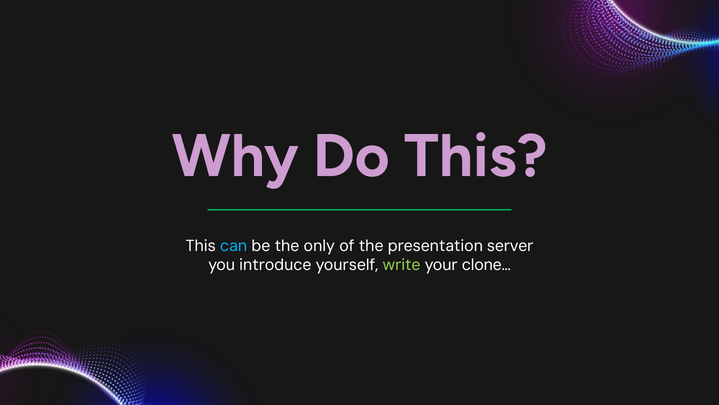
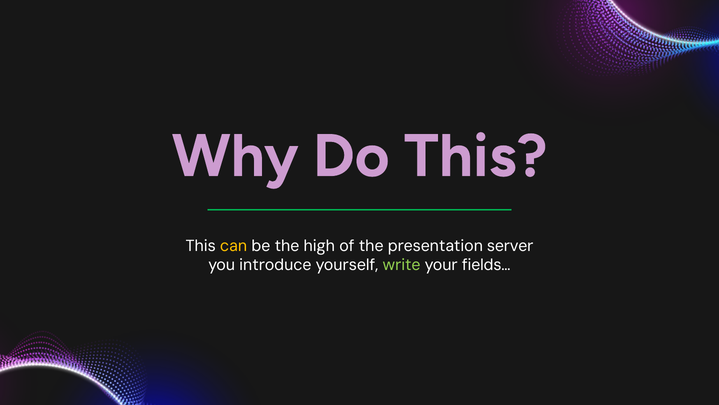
can colour: light blue -> yellow
only: only -> high
clone…: clone… -> fields…
